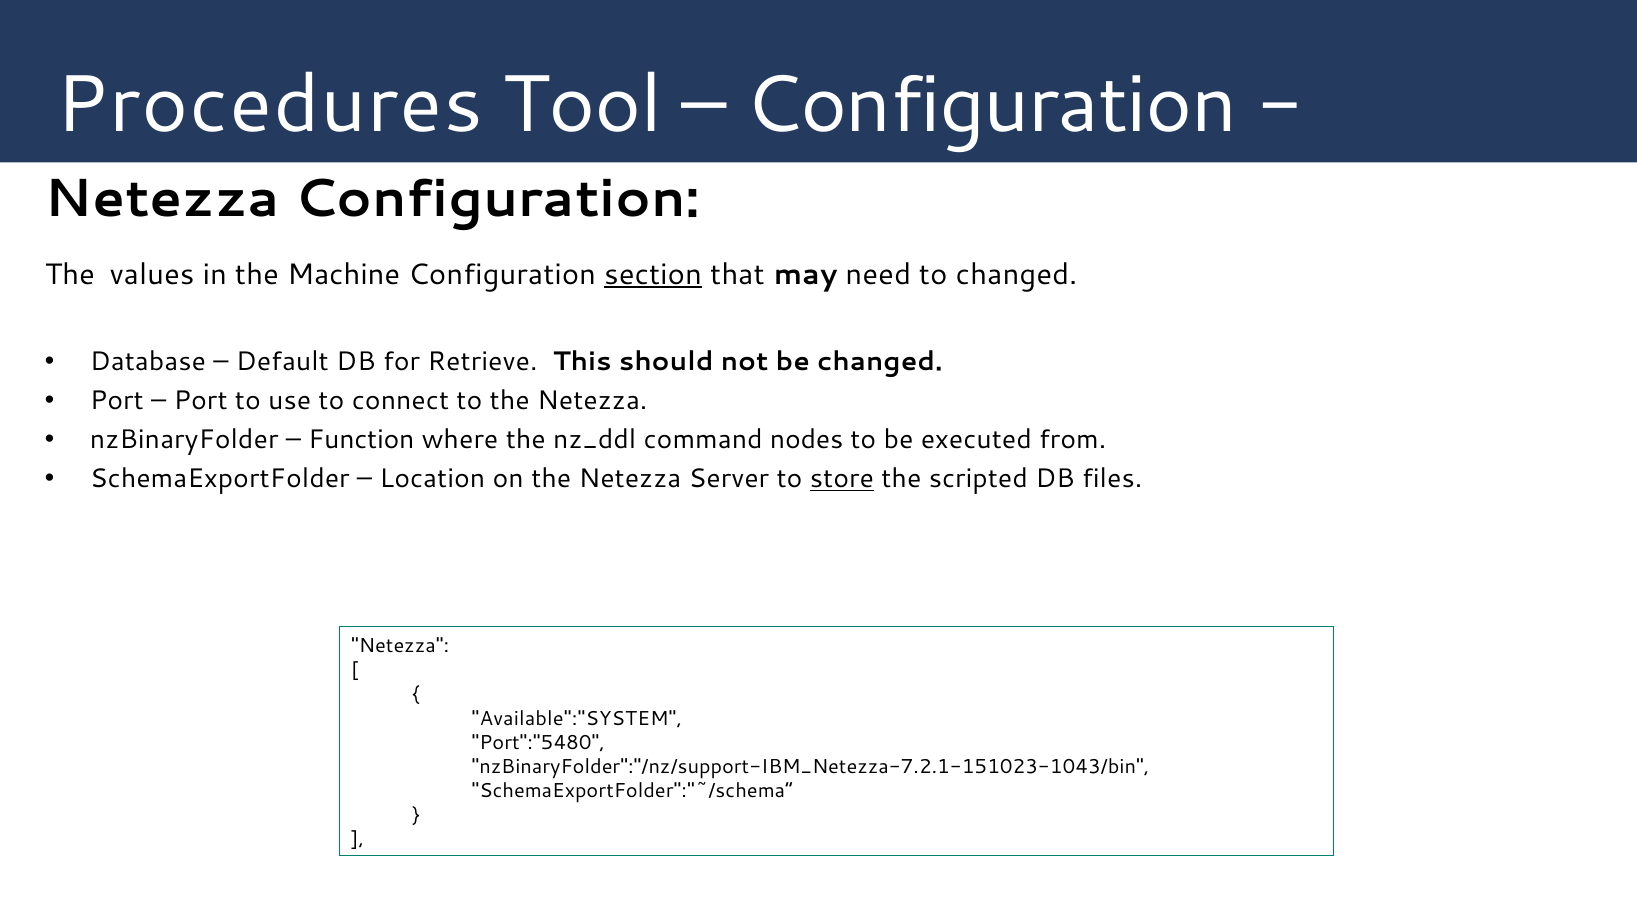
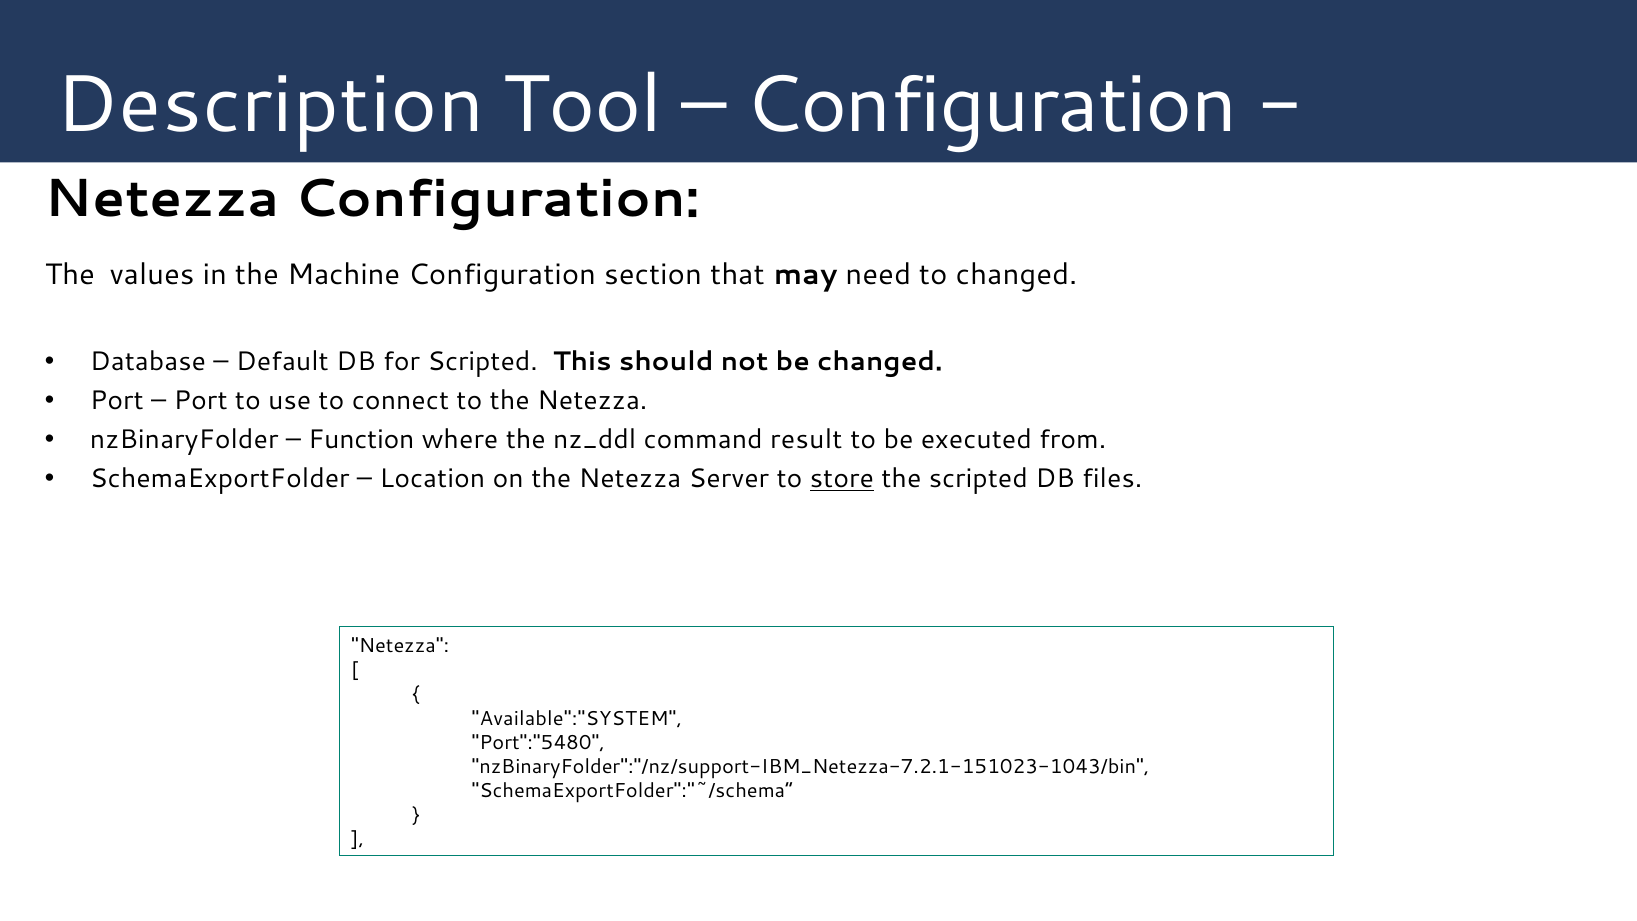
Procedures: Procedures -> Description
section underline: present -> none
for Retrieve: Retrieve -> Scripted
nodes: nodes -> result
